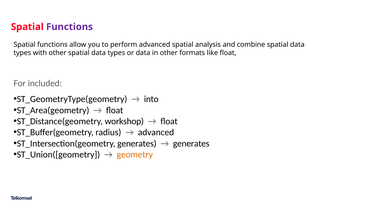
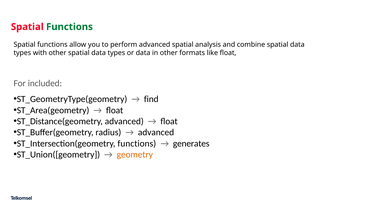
Functions at (69, 27) colour: purple -> green
into: into -> find
ST_Distance(geometry workshop: workshop -> advanced
ST_Intersection(geometry generates: generates -> functions
